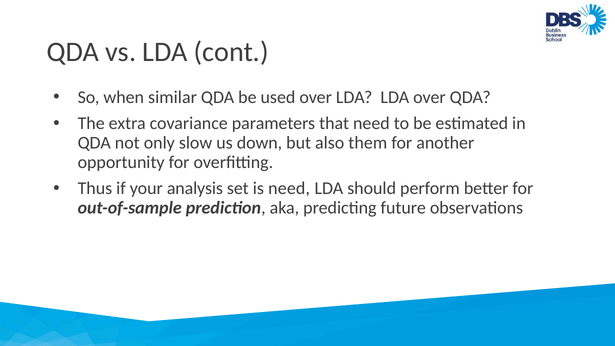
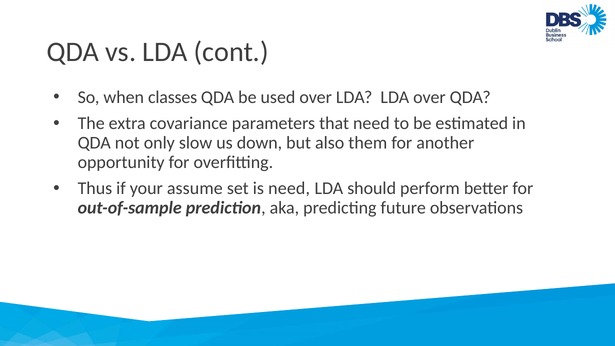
similar: similar -> classes
analysis: analysis -> assume
